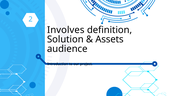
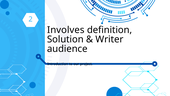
Assets: Assets -> Writer
